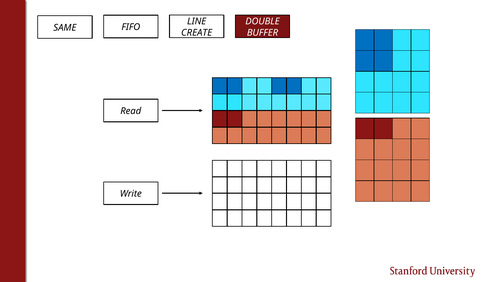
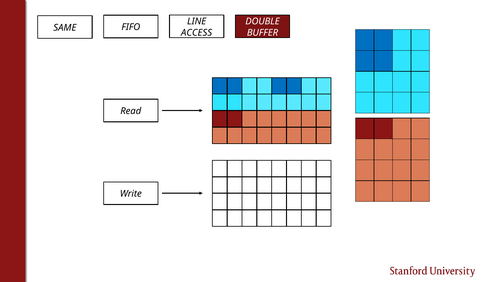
CREATE: CREATE -> ACCESS
